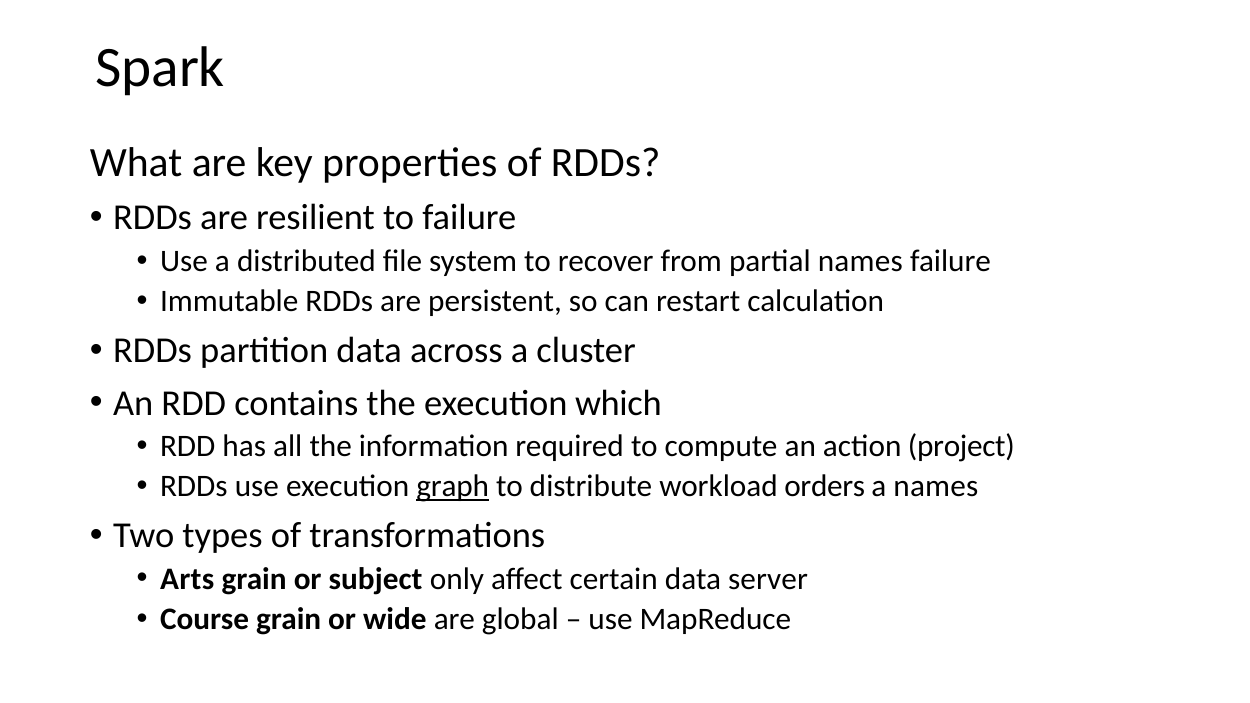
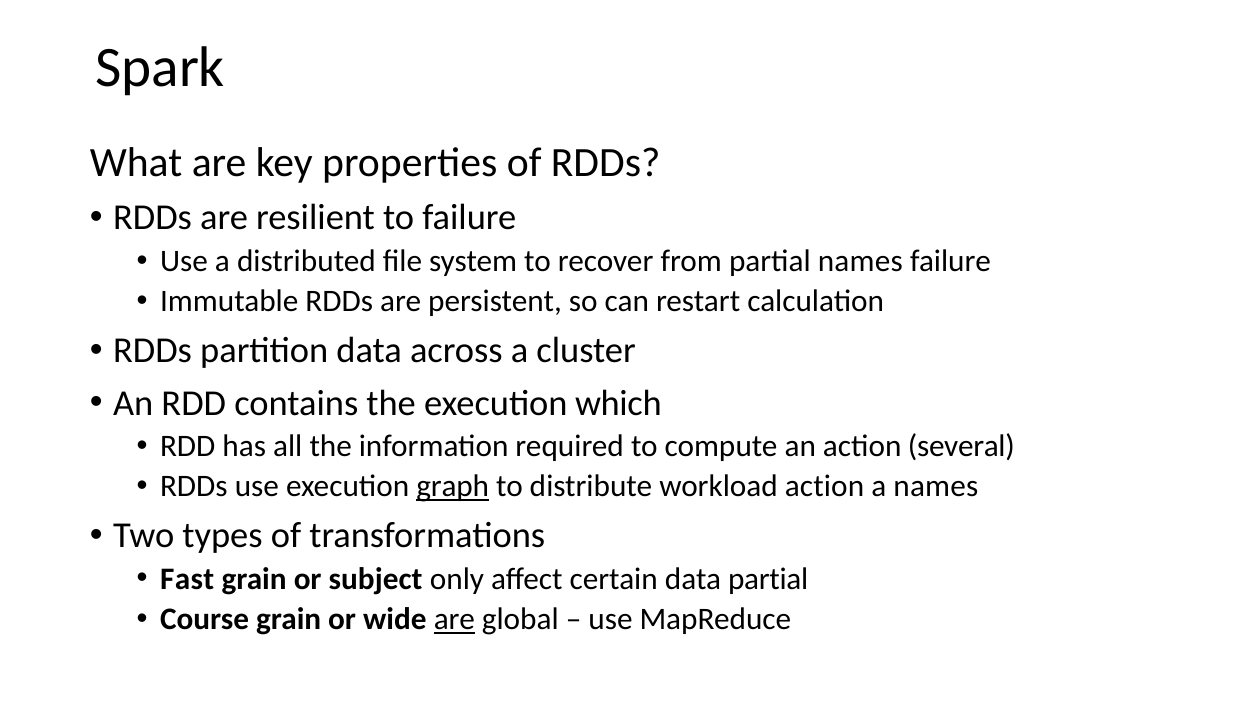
project: project -> several
workload orders: orders -> action
Arts: Arts -> Fast
data server: server -> partial
are at (454, 619) underline: none -> present
